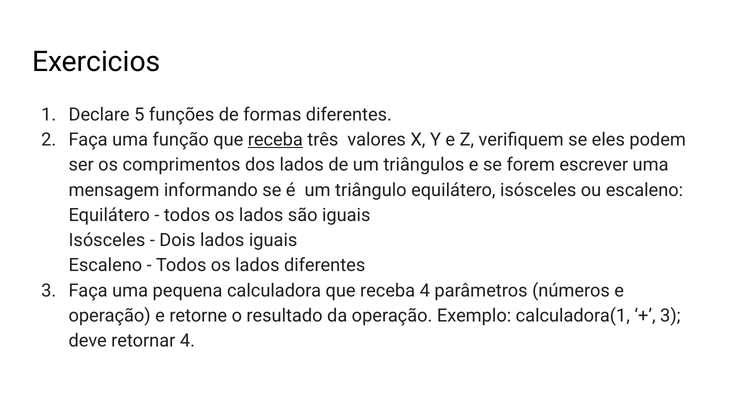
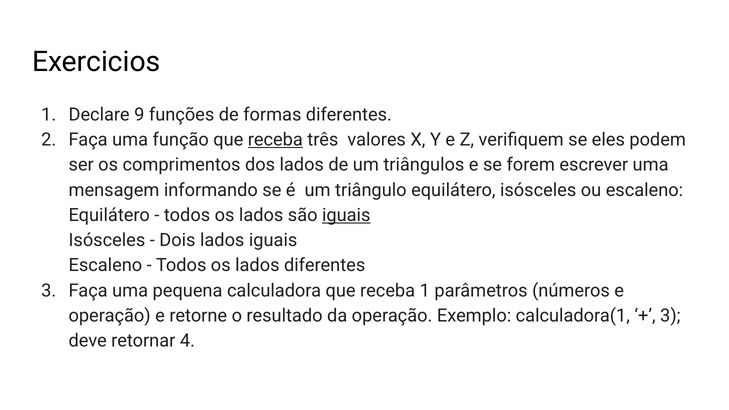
5: 5 -> 9
iguais at (346, 215) underline: none -> present
receba 4: 4 -> 1
